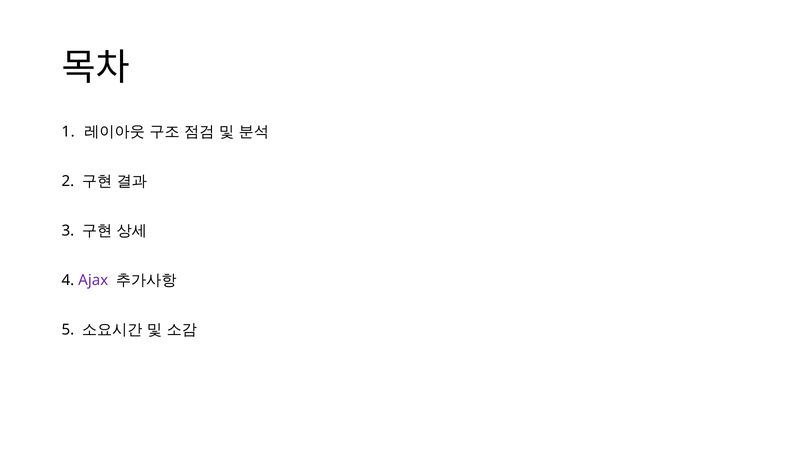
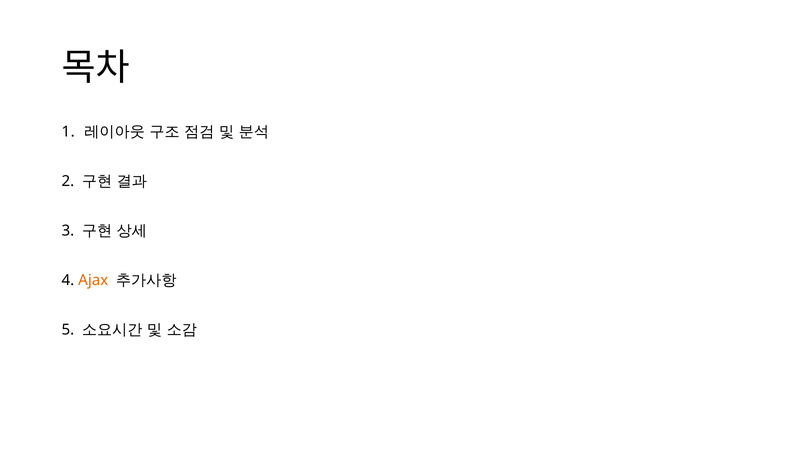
Ajax colour: purple -> orange
